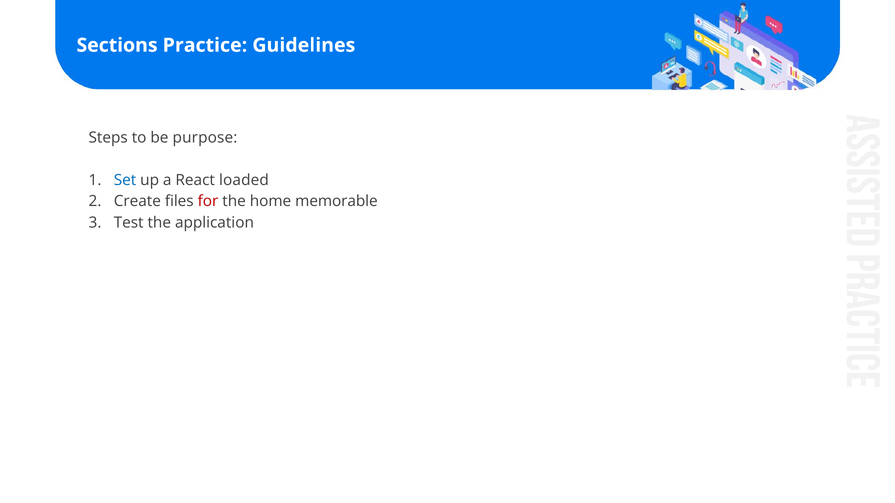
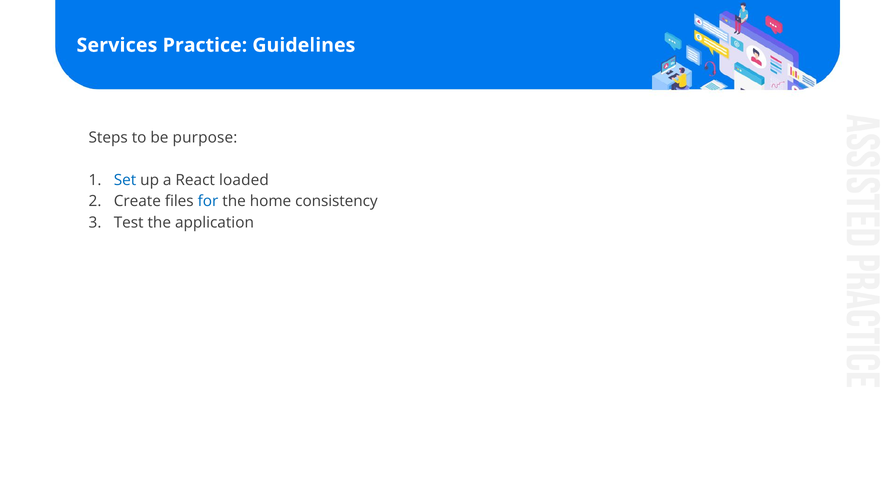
Sections: Sections -> Services
for colour: red -> blue
memorable: memorable -> consistency
